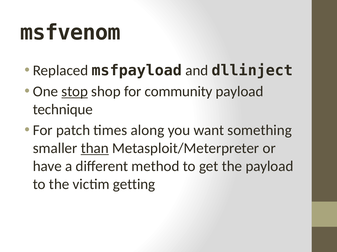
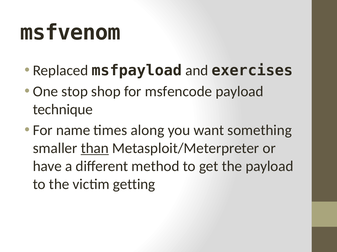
dllinject: dllinject -> exercises
stop underline: present -> none
community: community -> msfencode
patch: patch -> name
